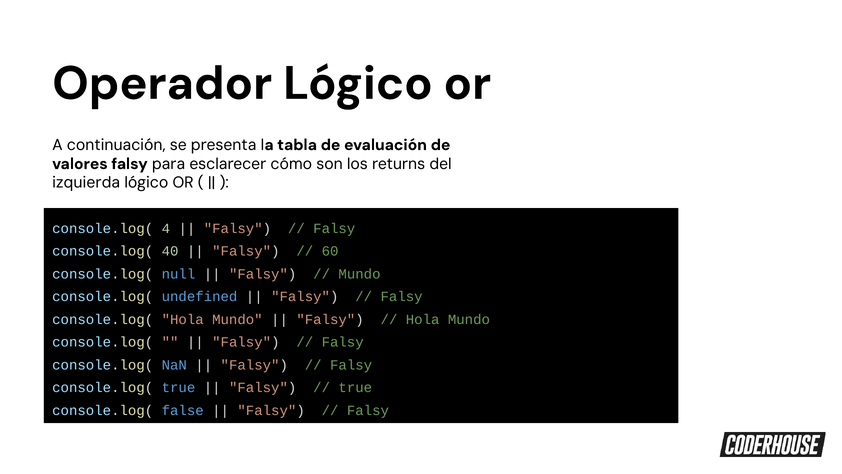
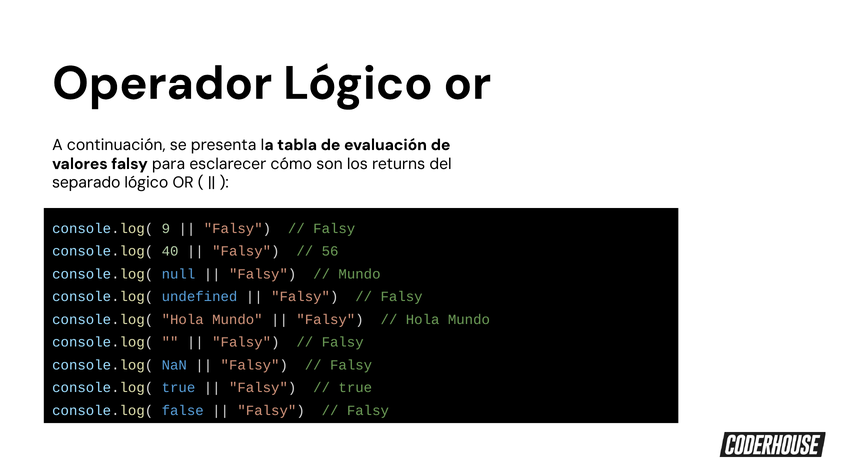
izquierda: izquierda -> separado
4: 4 -> 9
60: 60 -> 56
